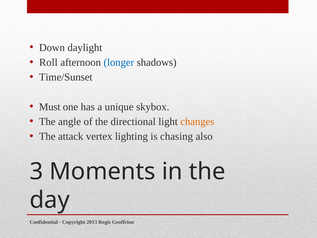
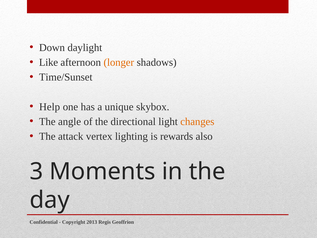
Roll: Roll -> Like
longer colour: blue -> orange
Must: Must -> Help
chasing: chasing -> rewards
